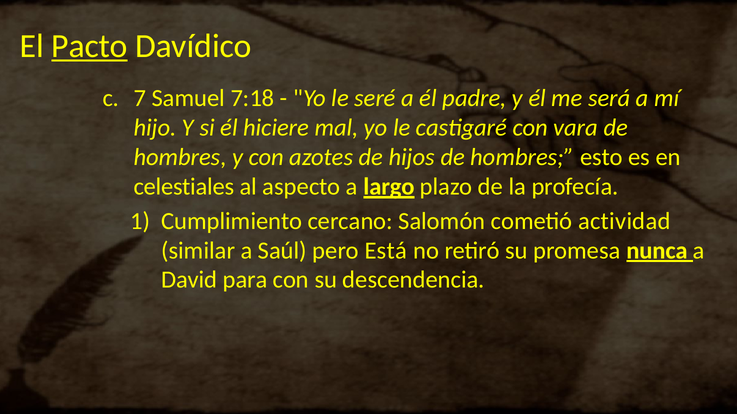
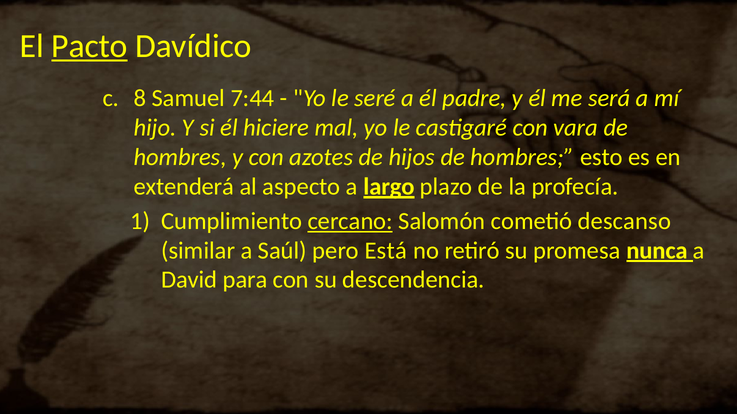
7: 7 -> 8
7:18: 7:18 -> 7:44
celestiales: celestiales -> extenderá
cercano underline: none -> present
actividad: actividad -> descanso
